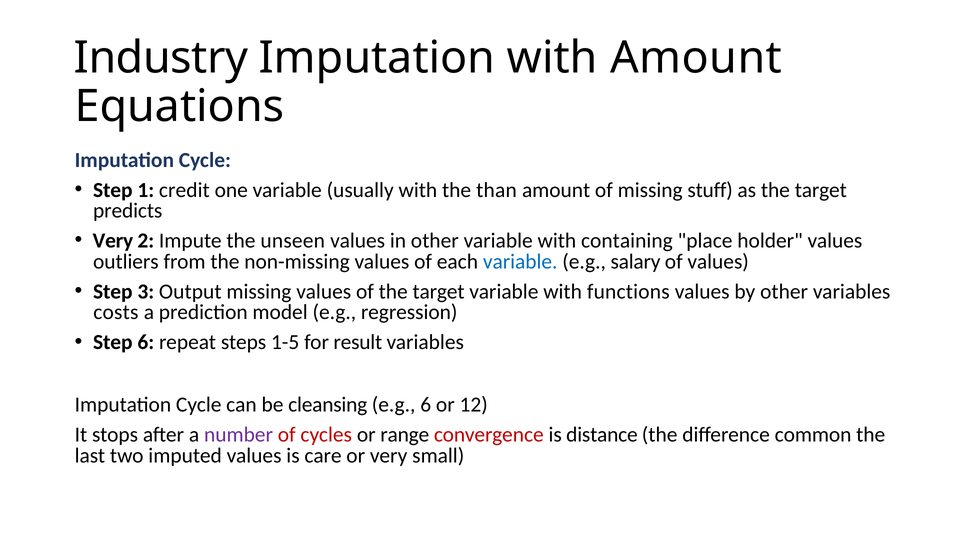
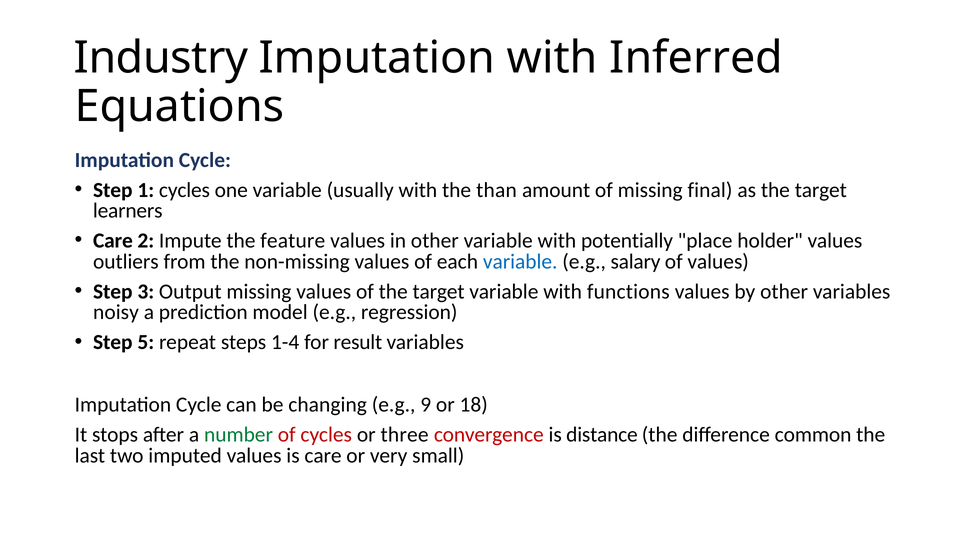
with Amount: Amount -> Inferred
1 credit: credit -> cycles
stuff: stuff -> final
predicts: predicts -> learners
Very at (113, 241): Very -> Care
unseen: unseen -> feature
containing: containing -> potentially
costs: costs -> noisy
Step 6: 6 -> 5
1-5: 1-5 -> 1-4
cleansing: cleansing -> changing
e.g 6: 6 -> 9
12: 12 -> 18
number colour: purple -> green
range: range -> three
